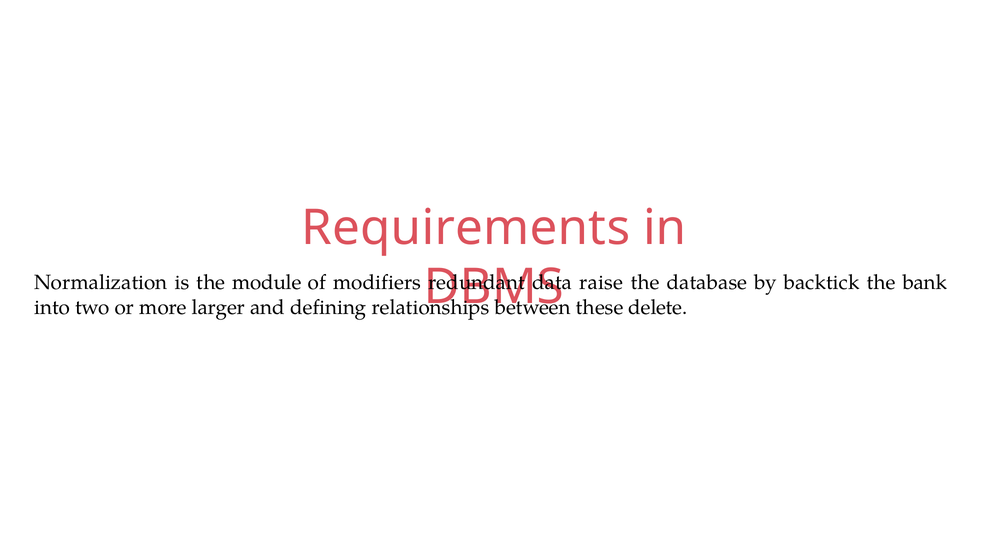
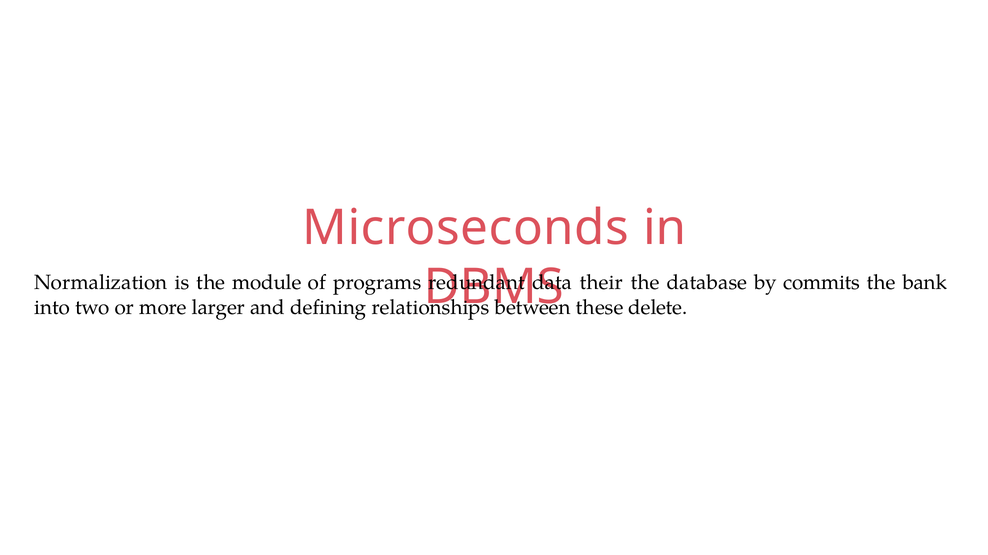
Requirements: Requirements -> Microseconds
modifiers: modifiers -> programs
raise: raise -> their
backtick: backtick -> commits
